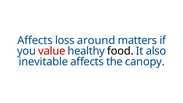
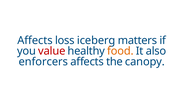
around: around -> iceberg
food colour: black -> orange
inevitable: inevitable -> enforcers
